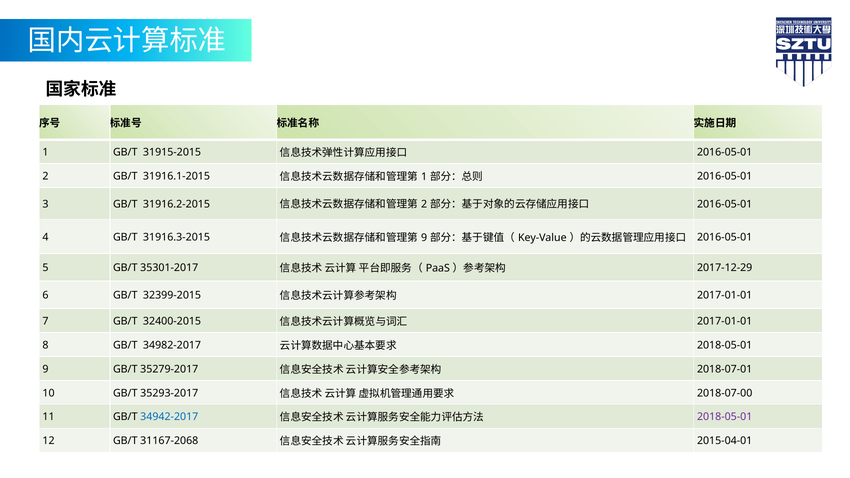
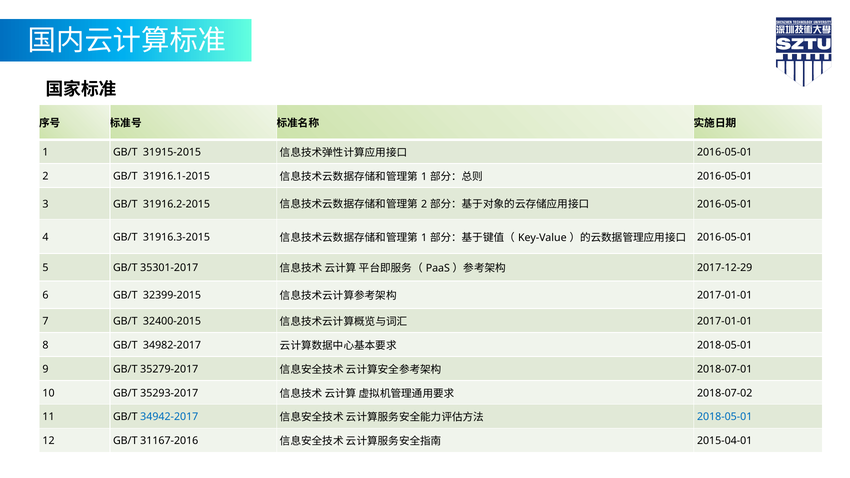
9 at (424, 238): 9 -> 1
2018-07-00: 2018-07-00 -> 2018-07-02
2018-05-01 at (725, 417) colour: purple -> blue
31167-2068: 31167-2068 -> 31167-2016
